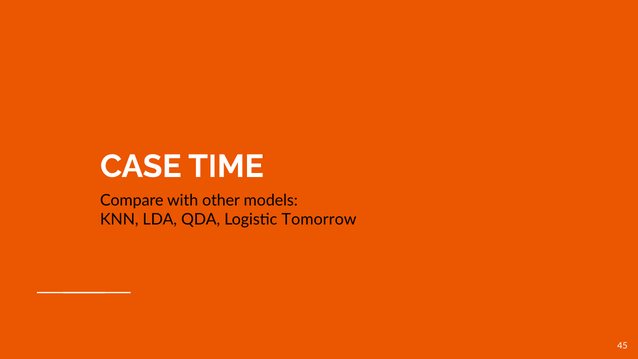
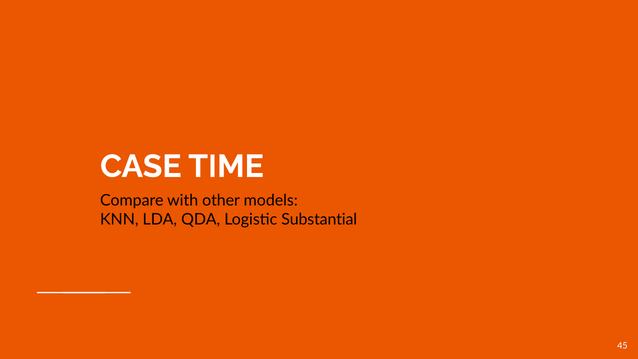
Tomorrow: Tomorrow -> Substantial
